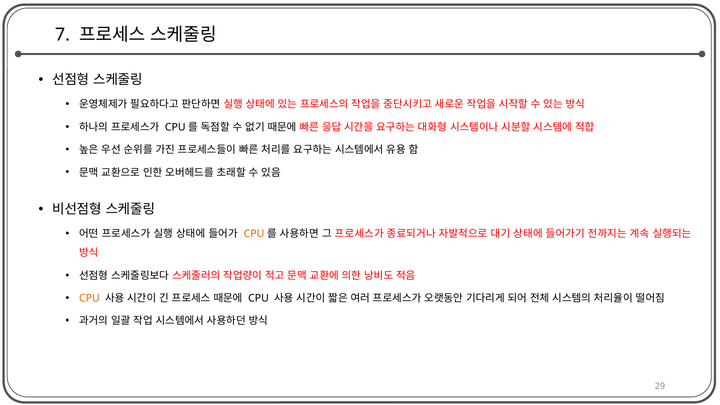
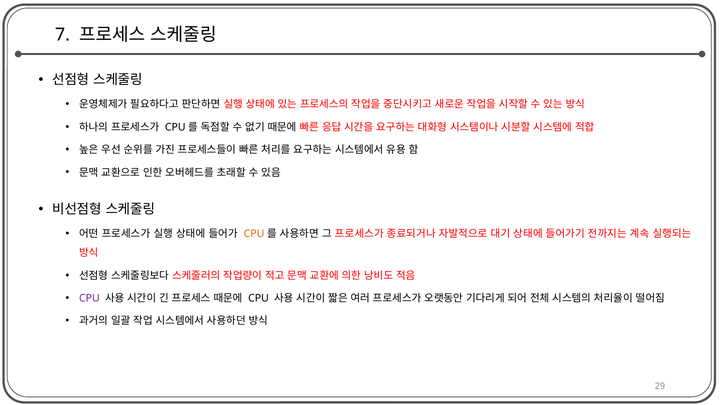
CPU at (89, 298) colour: orange -> purple
